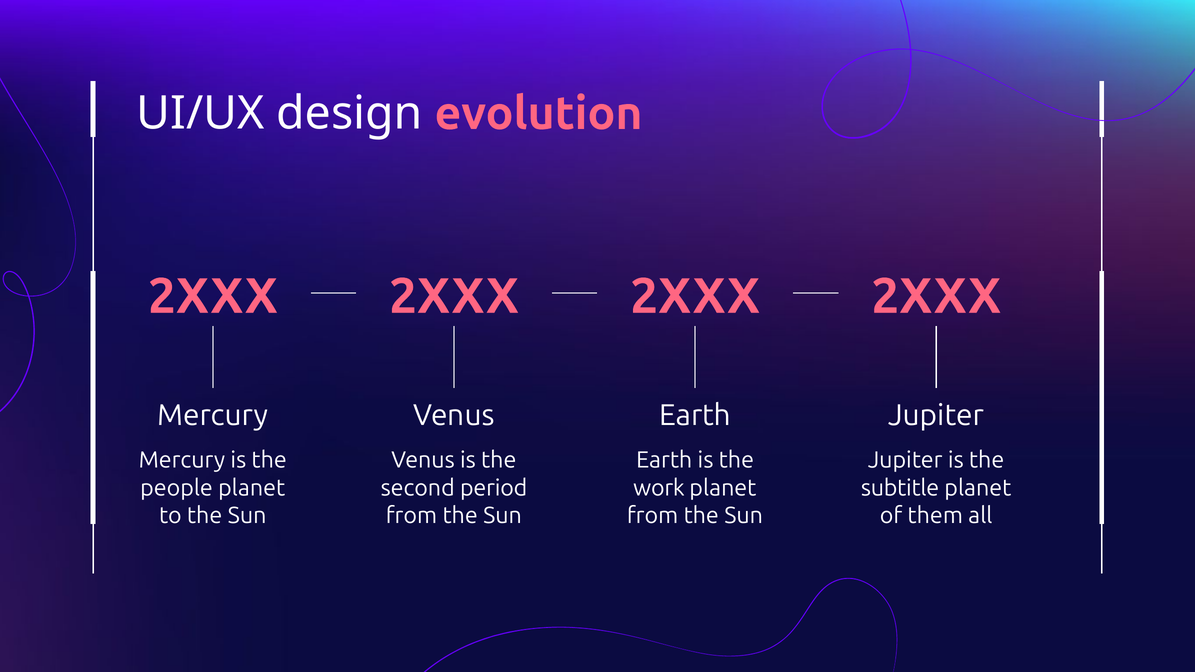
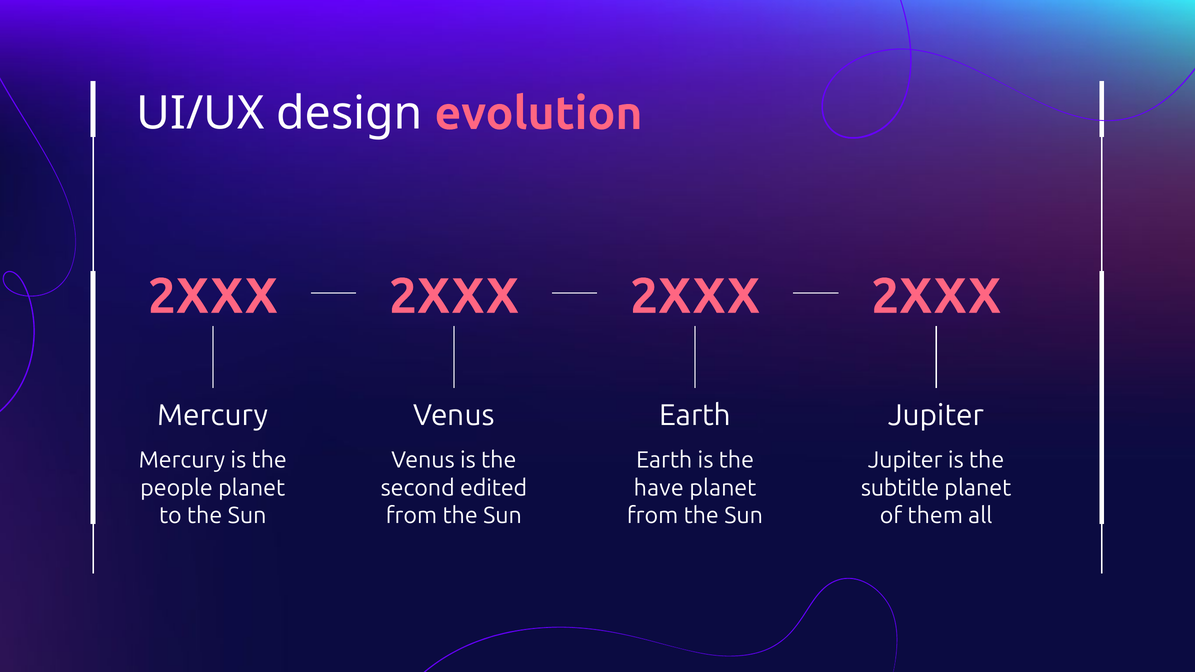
period: period -> edited
work: work -> have
